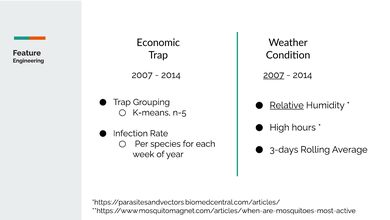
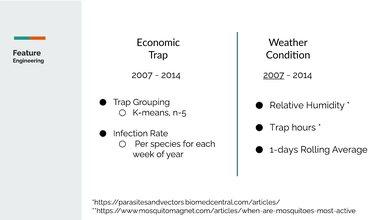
Relative underline: present -> none
High at (280, 127): High -> Trap
3-days: 3-days -> 1-days
